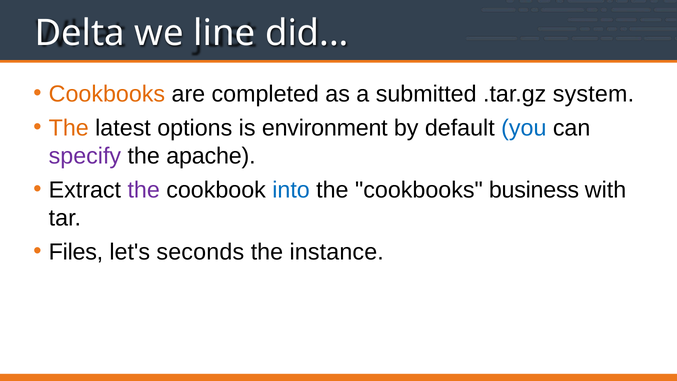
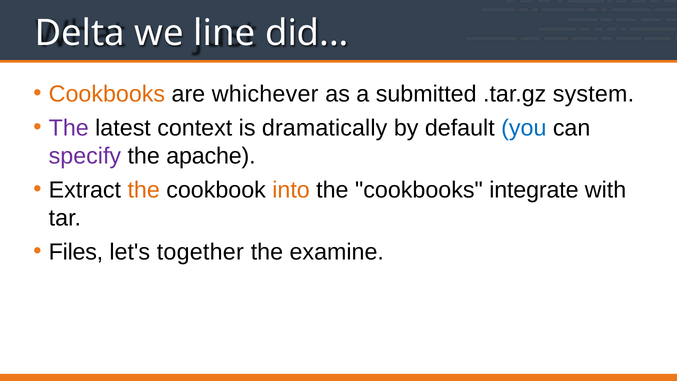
completed: completed -> whichever
The at (69, 128) colour: orange -> purple
options: options -> context
environment: environment -> dramatically
the at (144, 190) colour: purple -> orange
into colour: blue -> orange
business: business -> integrate
seconds: seconds -> together
instance: instance -> examine
